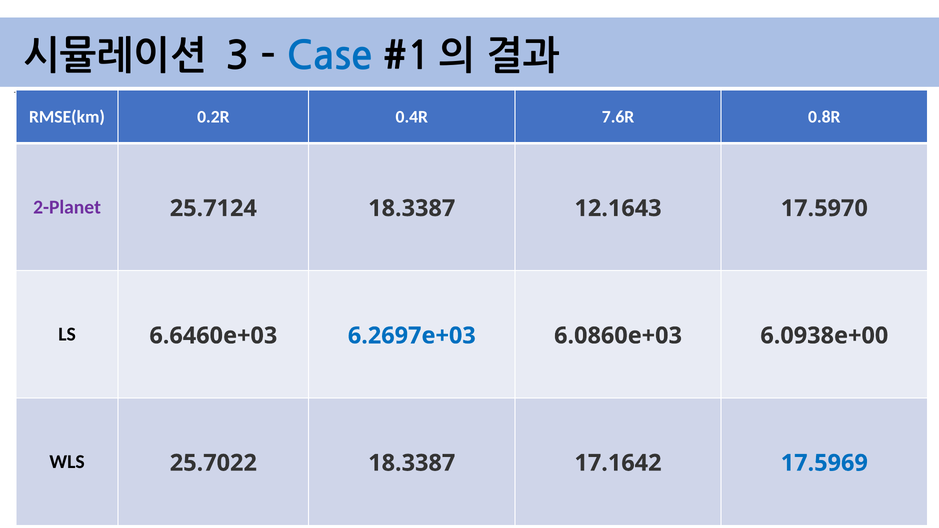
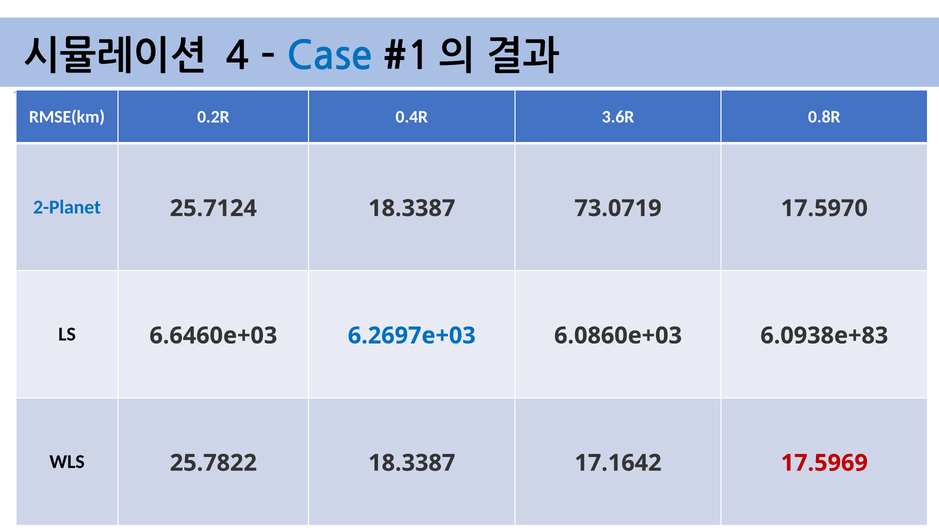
3: 3 -> 4
7.6R: 7.6R -> 3.6R
2-Planet colour: purple -> blue
12.1643: 12.1643 -> 73.0719
6.0938e+00: 6.0938e+00 -> 6.0938e+83
25.7022: 25.7022 -> 25.7822
17.5969 colour: blue -> red
